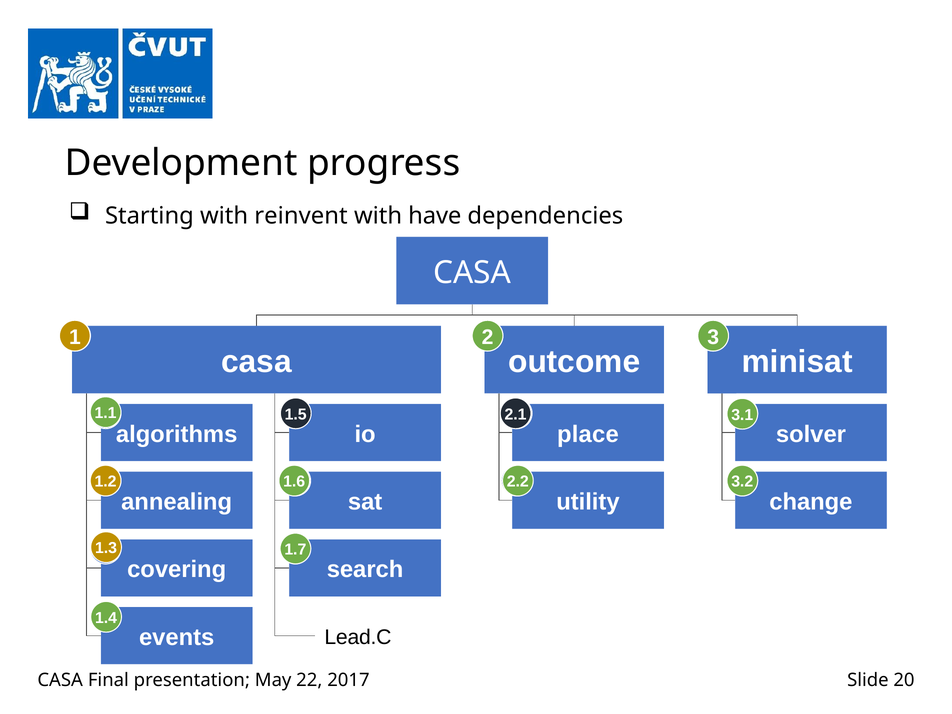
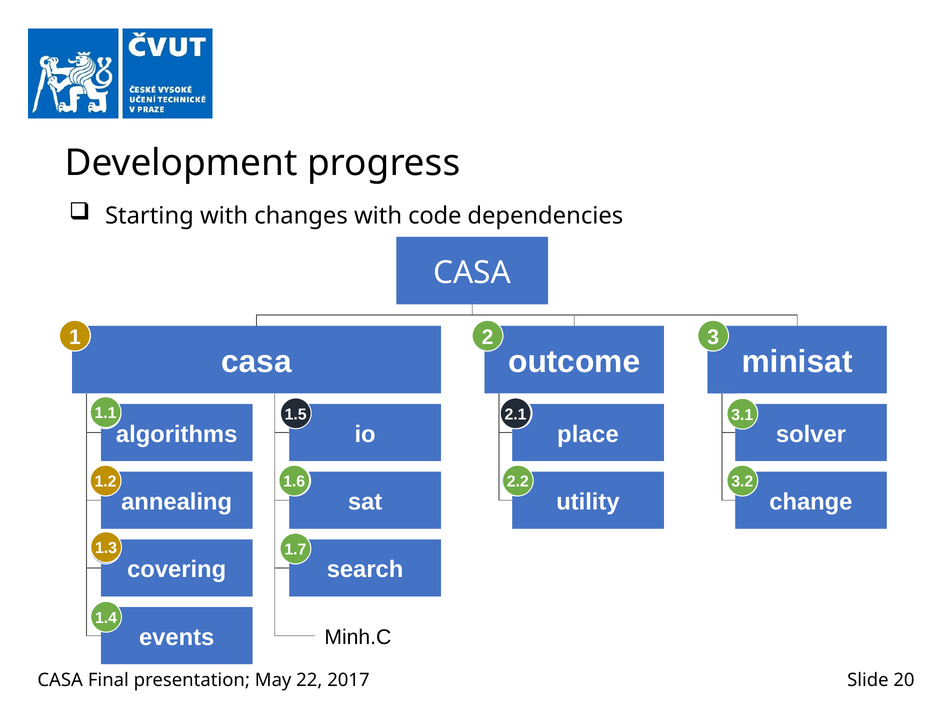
reinvent: reinvent -> changes
have: have -> code
Lead.C: Lead.C -> Minh.C
